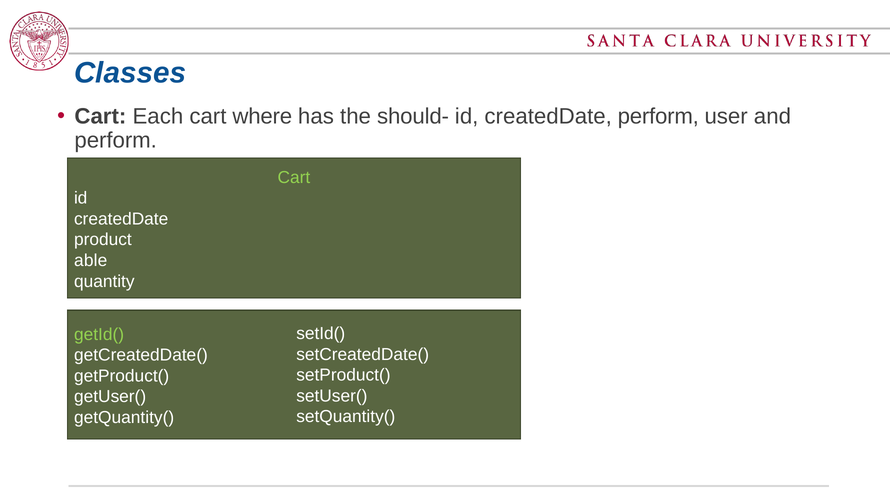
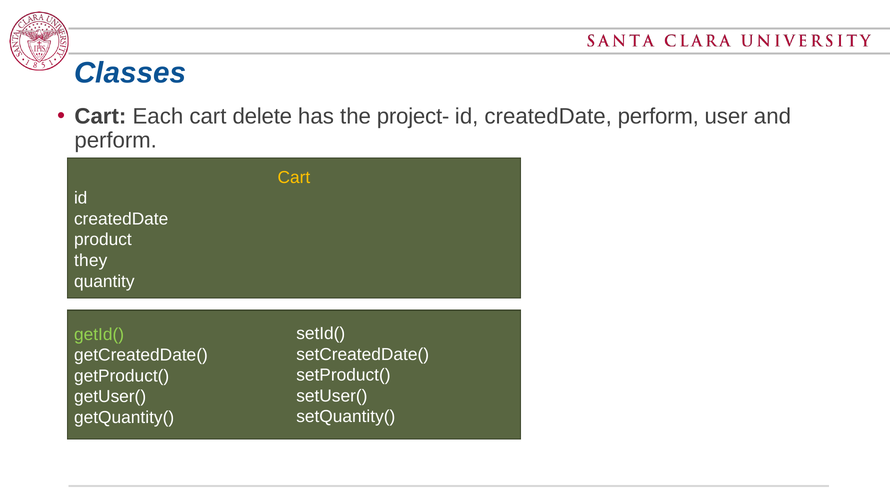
where: where -> delete
should-: should- -> project-
Cart at (294, 177) colour: light green -> yellow
able: able -> they
